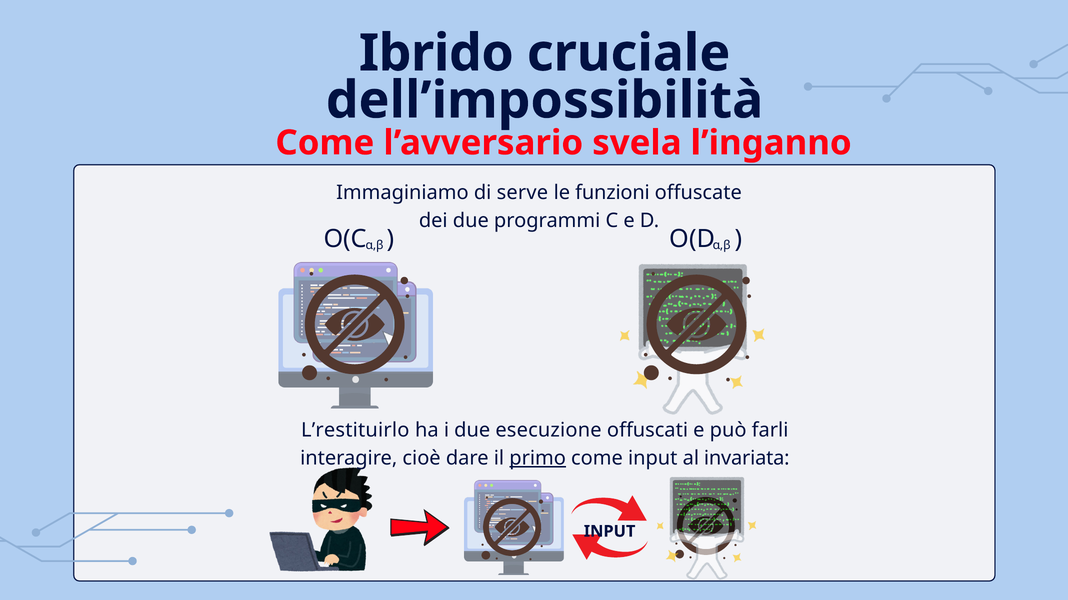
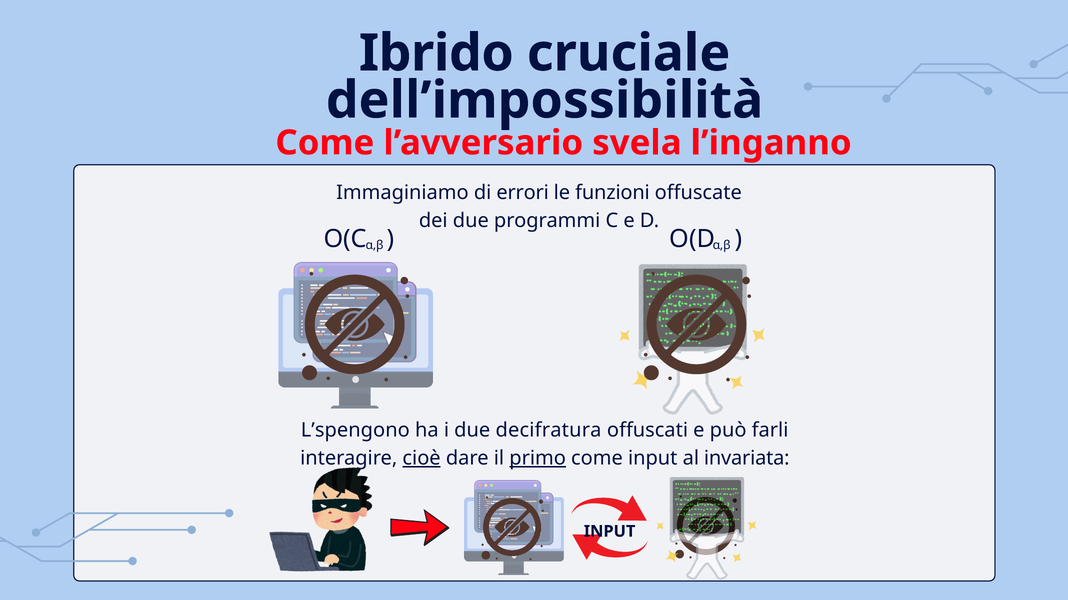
serve: serve -> errori
L’restituirlo: L’restituirlo -> L’spengono
esecuzione: esecuzione -> decifratura
cioè at (422, 459) underline: none -> present
